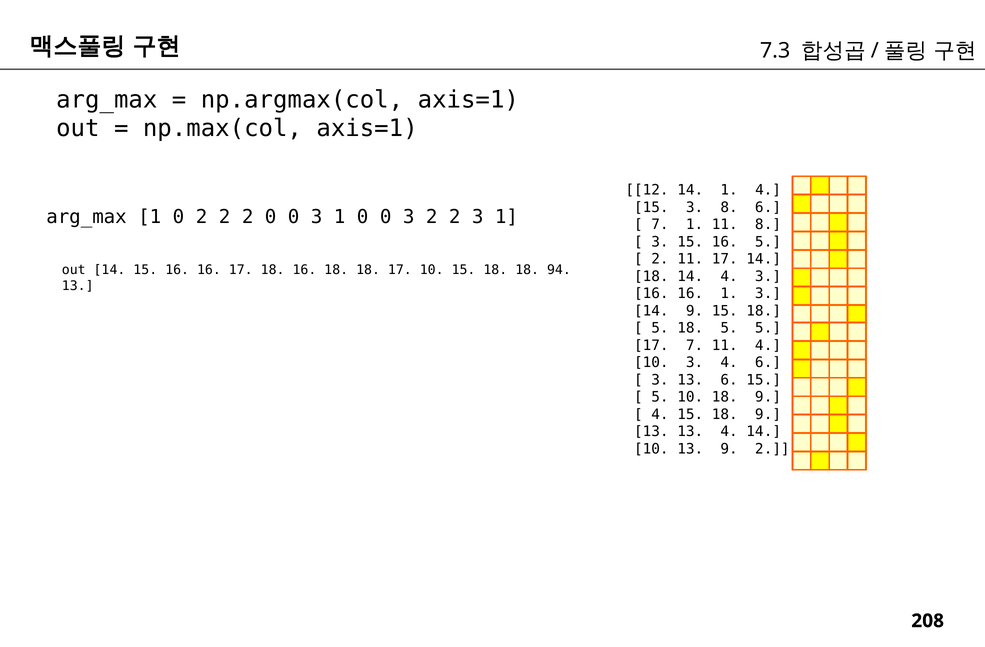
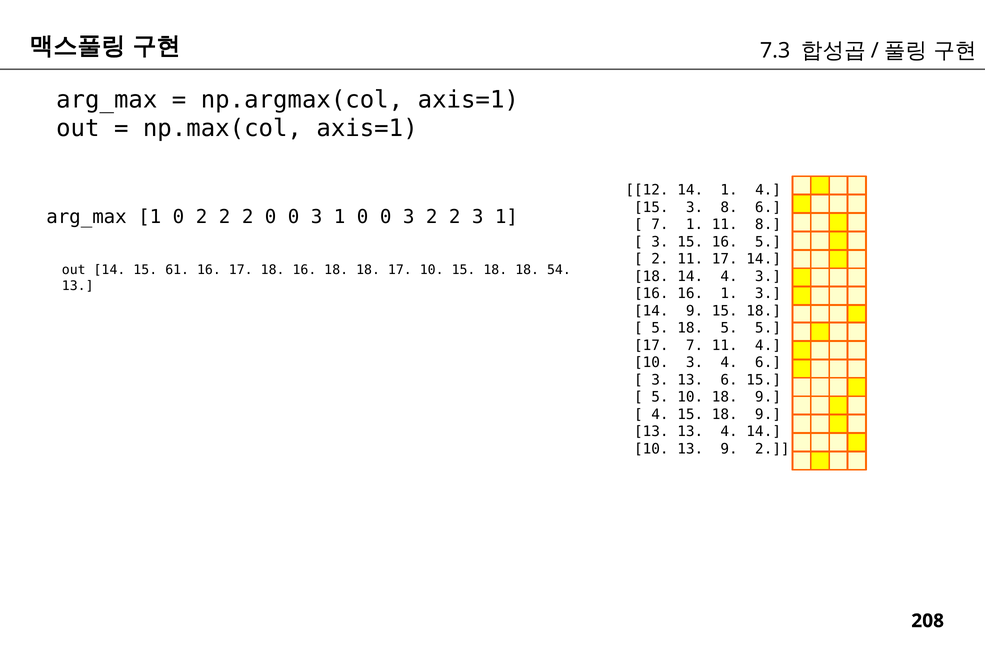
14 15 16: 16 -> 61
94: 94 -> 54
